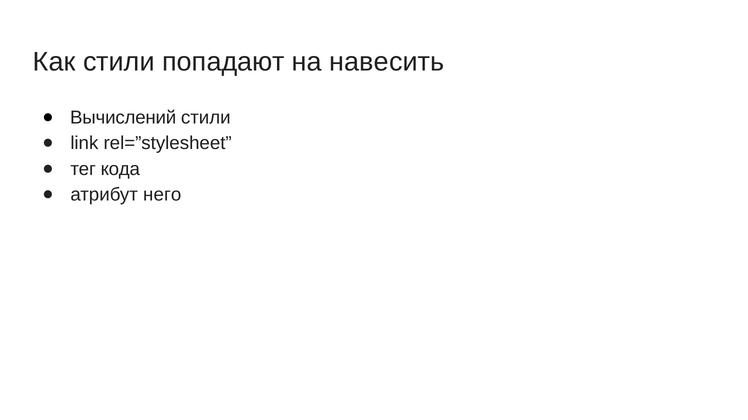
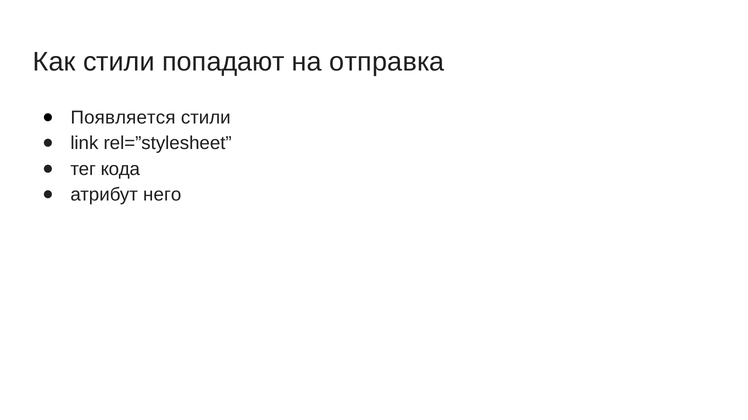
навесить: навесить -> отправка
Вычислений: Вычислений -> Появляется
